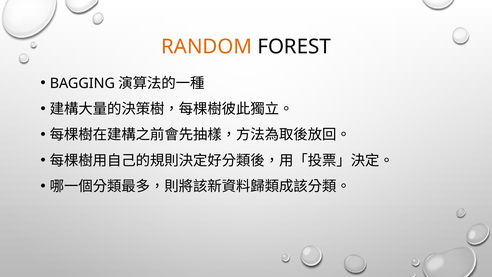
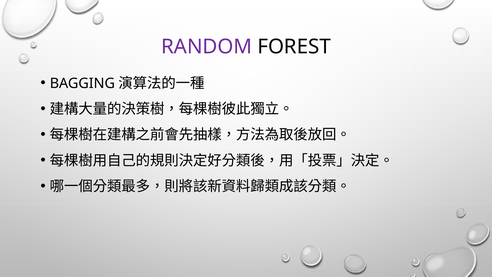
RANDOM colour: orange -> purple
